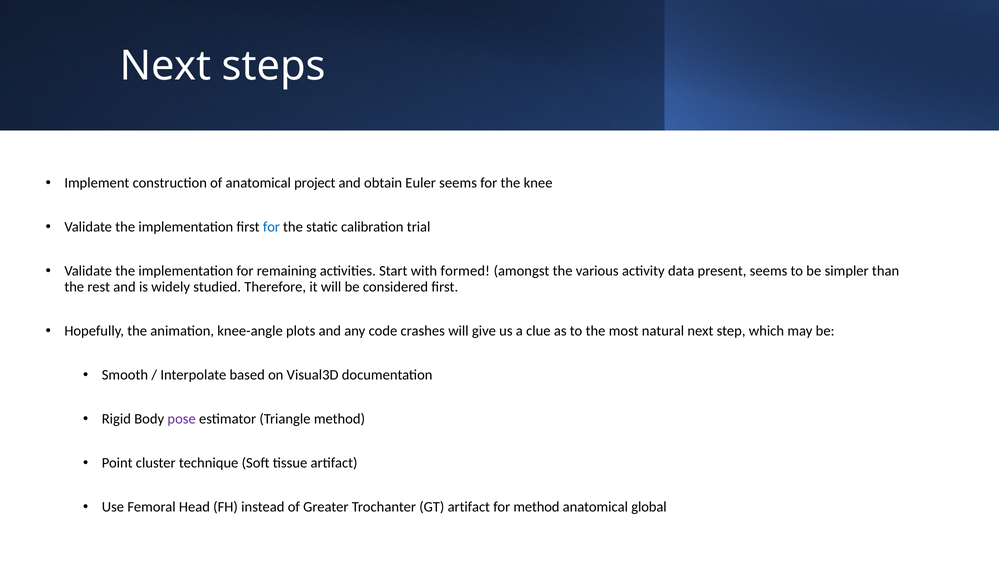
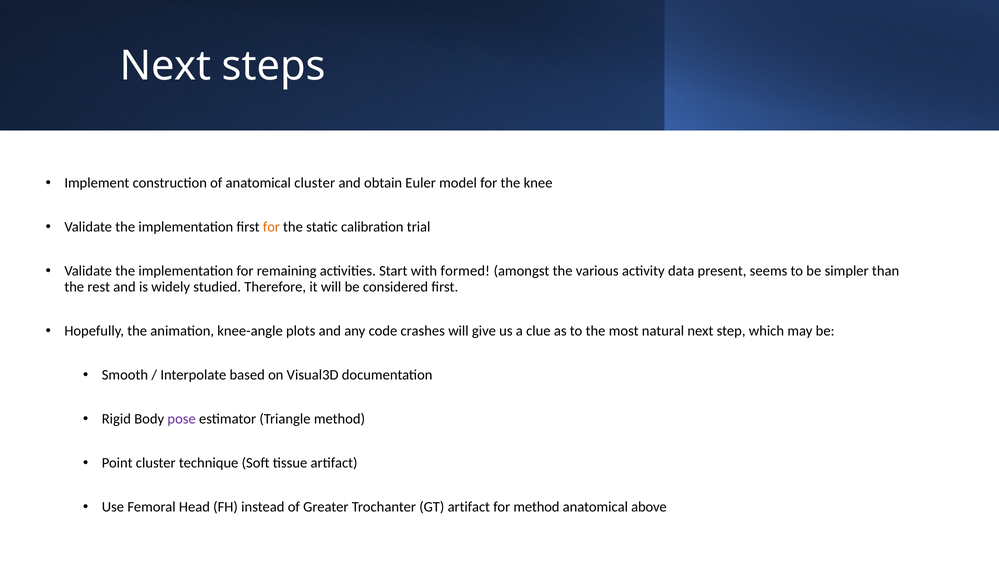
anatomical project: project -> cluster
Euler seems: seems -> model
for at (271, 227) colour: blue -> orange
global: global -> above
